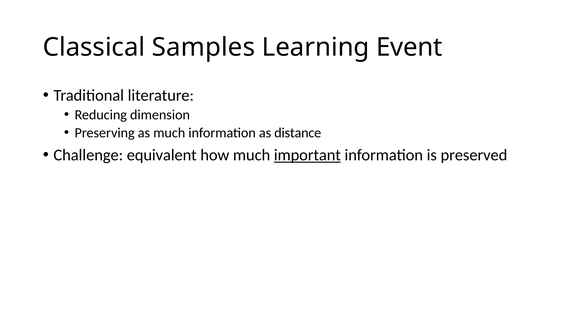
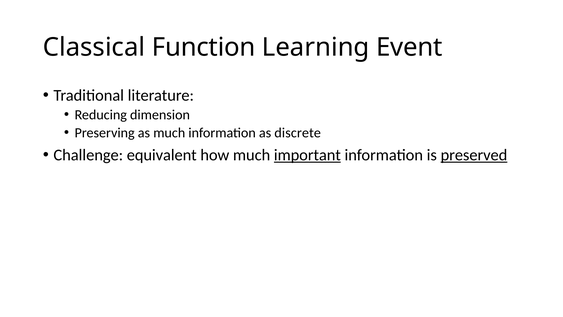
Samples: Samples -> Function
distance: distance -> discrete
preserved underline: none -> present
